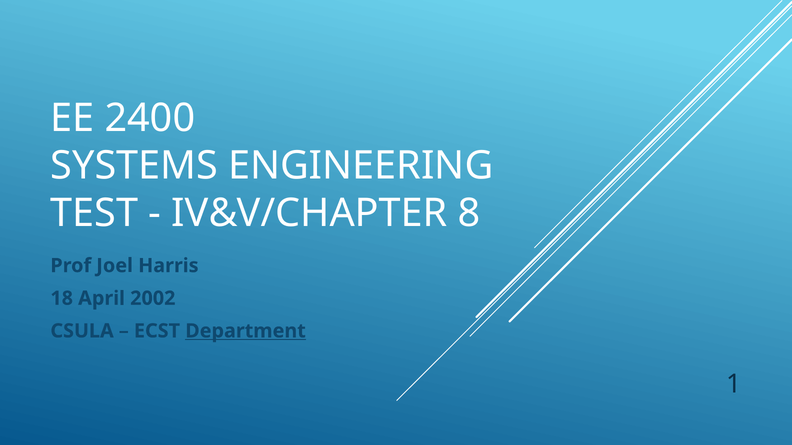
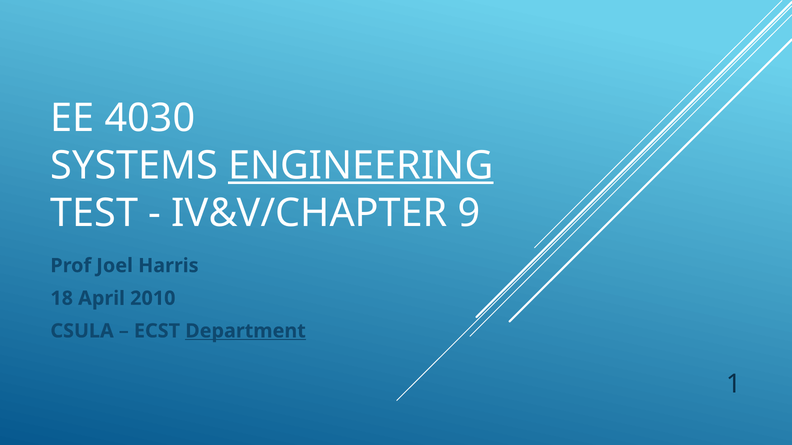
2400: 2400 -> 4030
ENGINEERING underline: none -> present
8: 8 -> 9
2002: 2002 -> 2010
